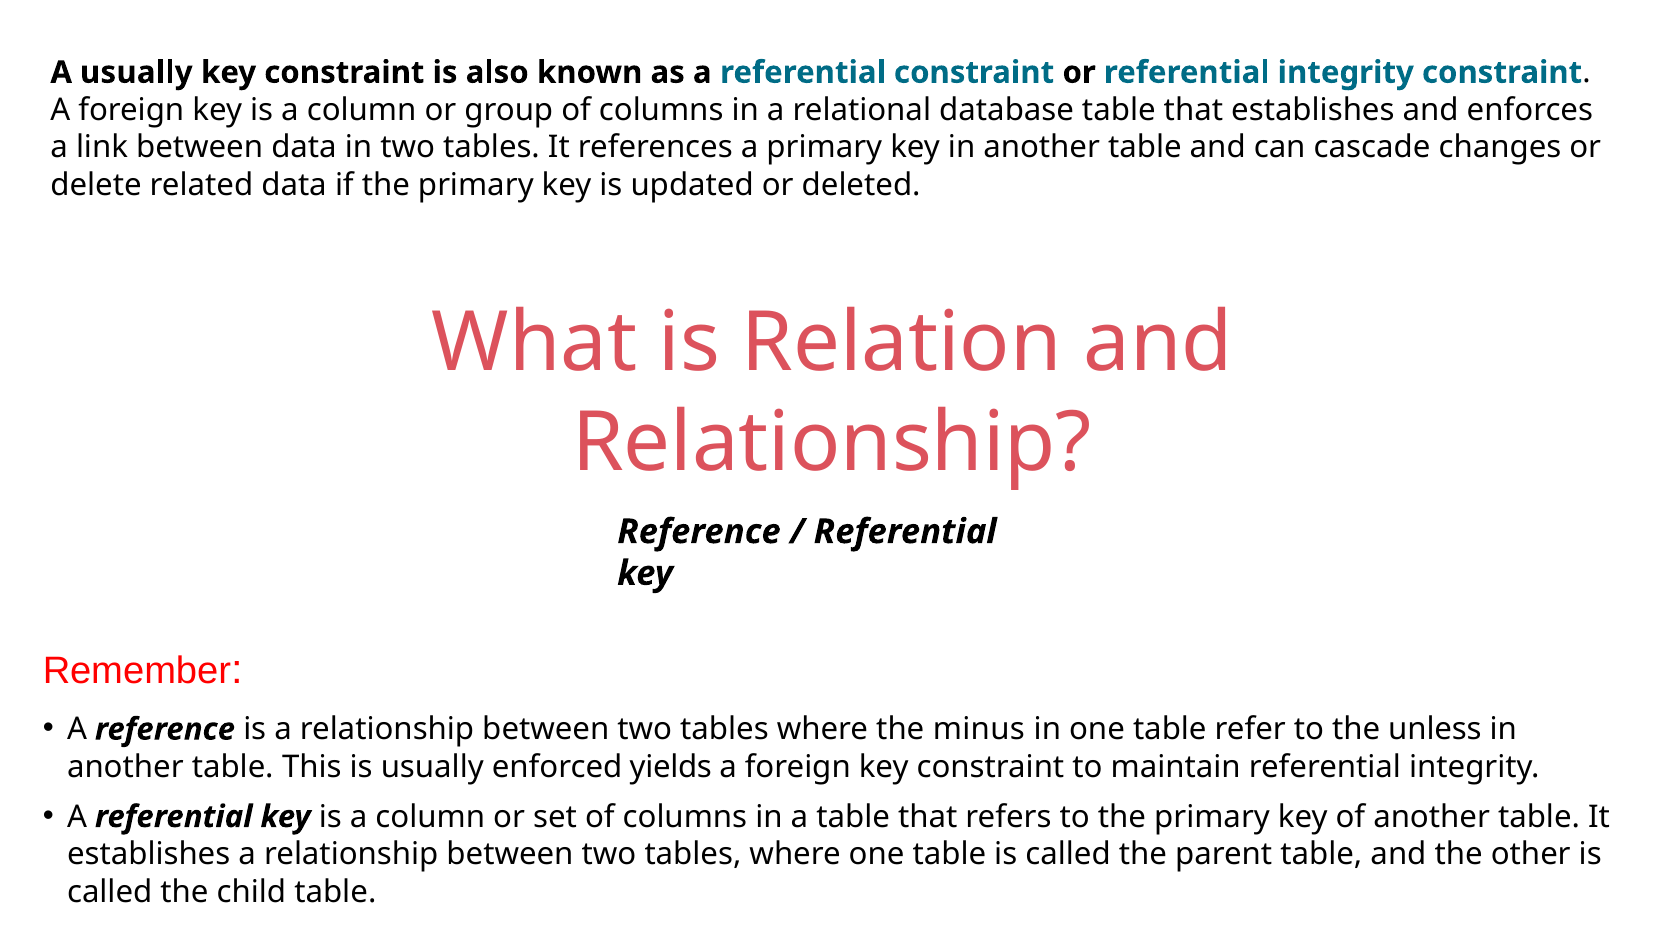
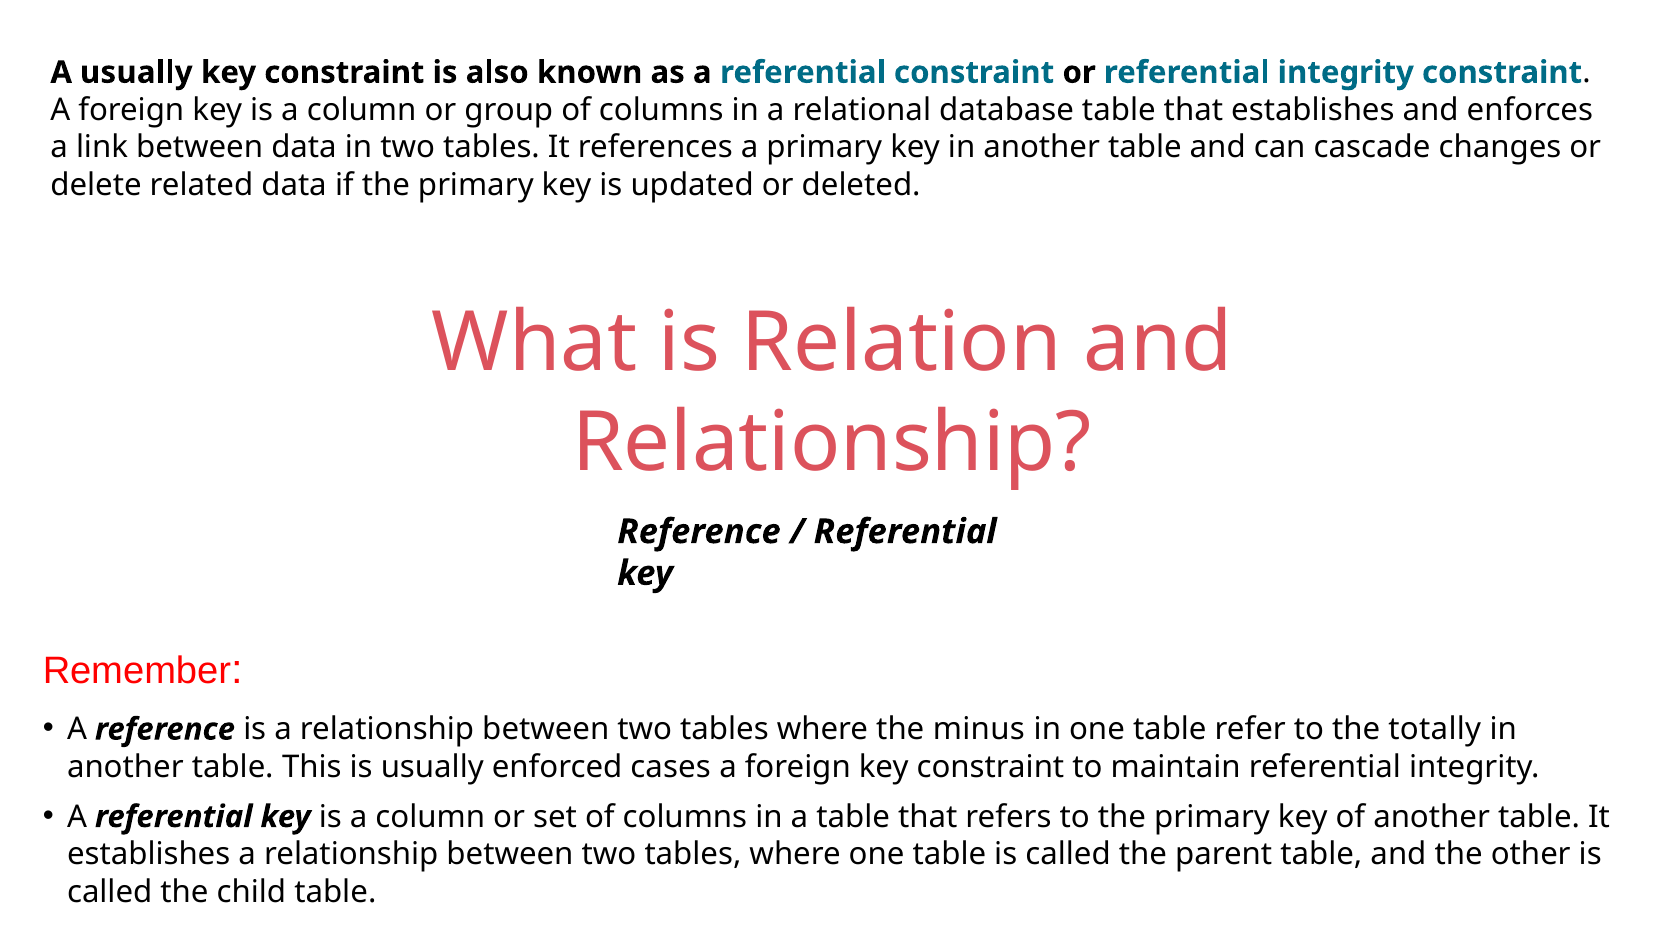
unless: unless -> totally
yields: yields -> cases
